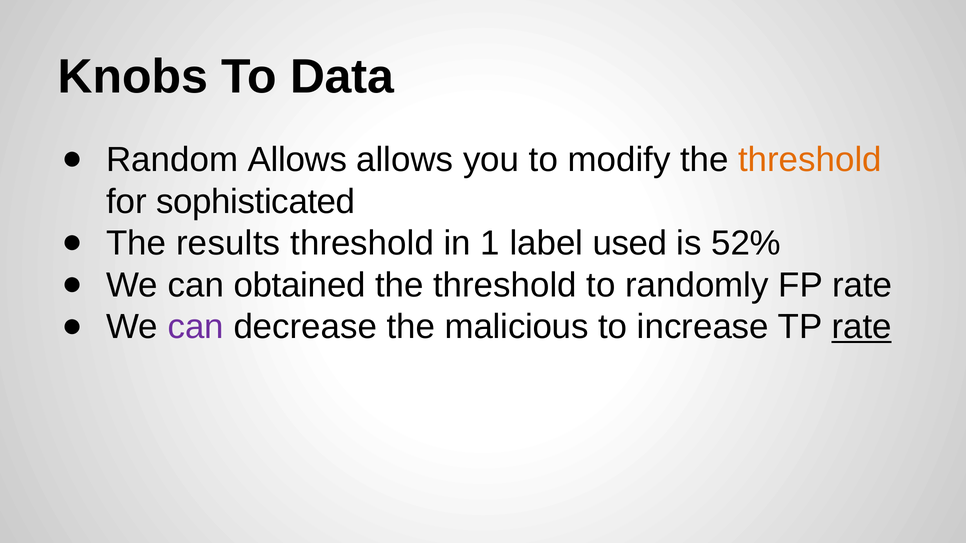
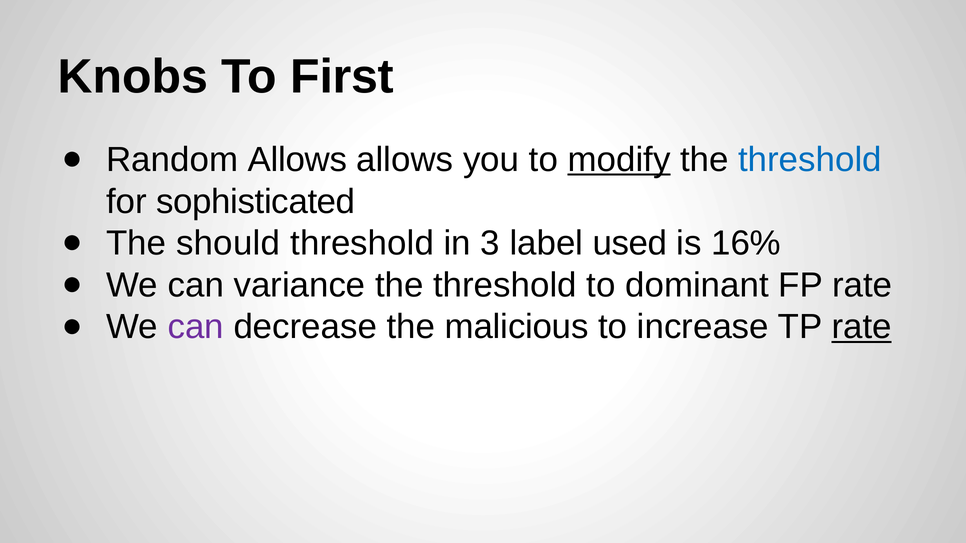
Data: Data -> First
modify underline: none -> present
threshold at (810, 160) colour: orange -> blue
results: results -> should
1: 1 -> 3
52%: 52% -> 16%
obtained: obtained -> variance
randomly: randomly -> dominant
